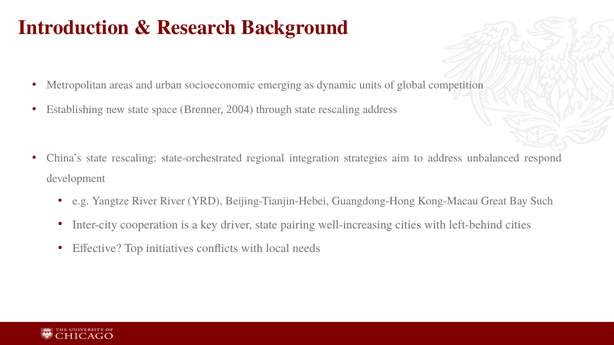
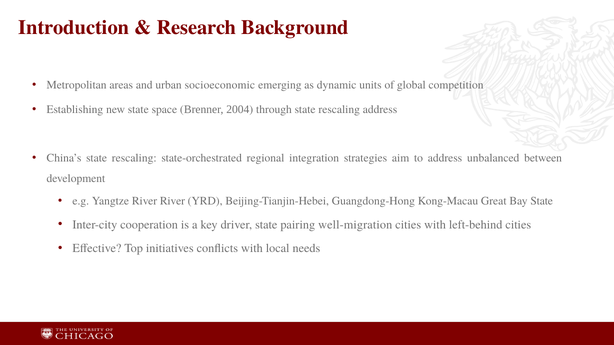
respond: respond -> between
Bay Such: Such -> State
well-increasing: well-increasing -> well-migration
